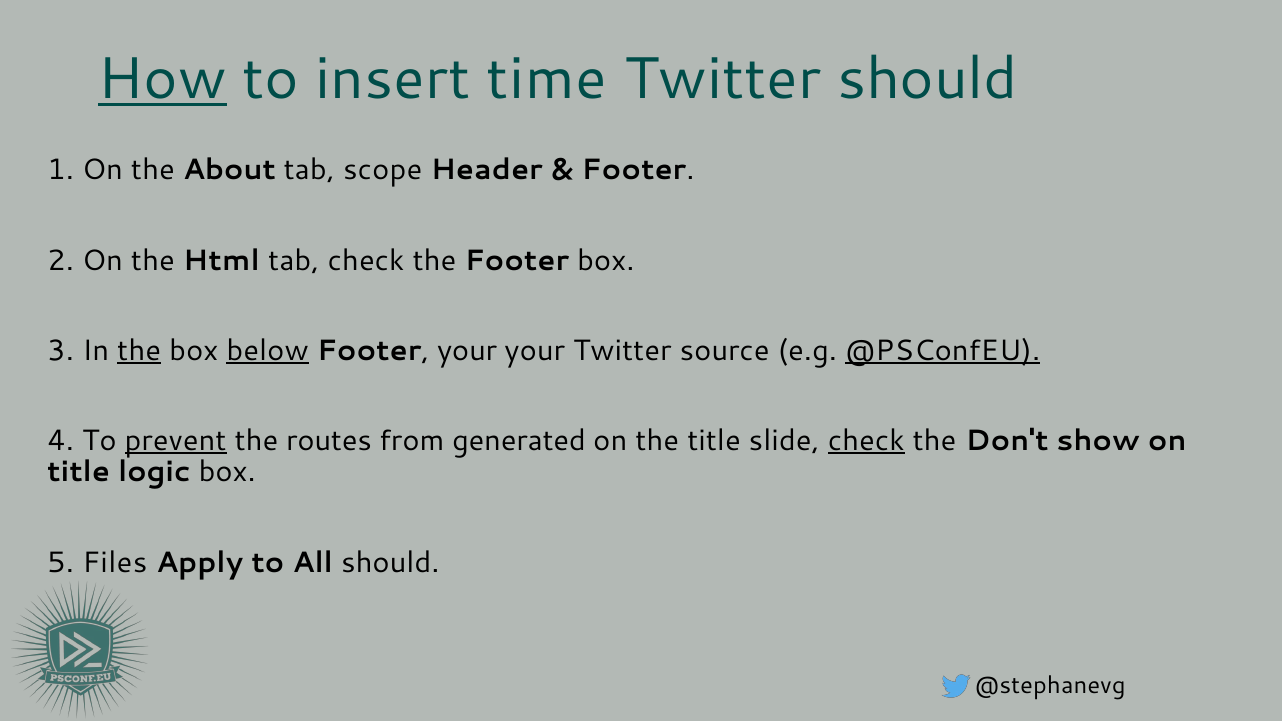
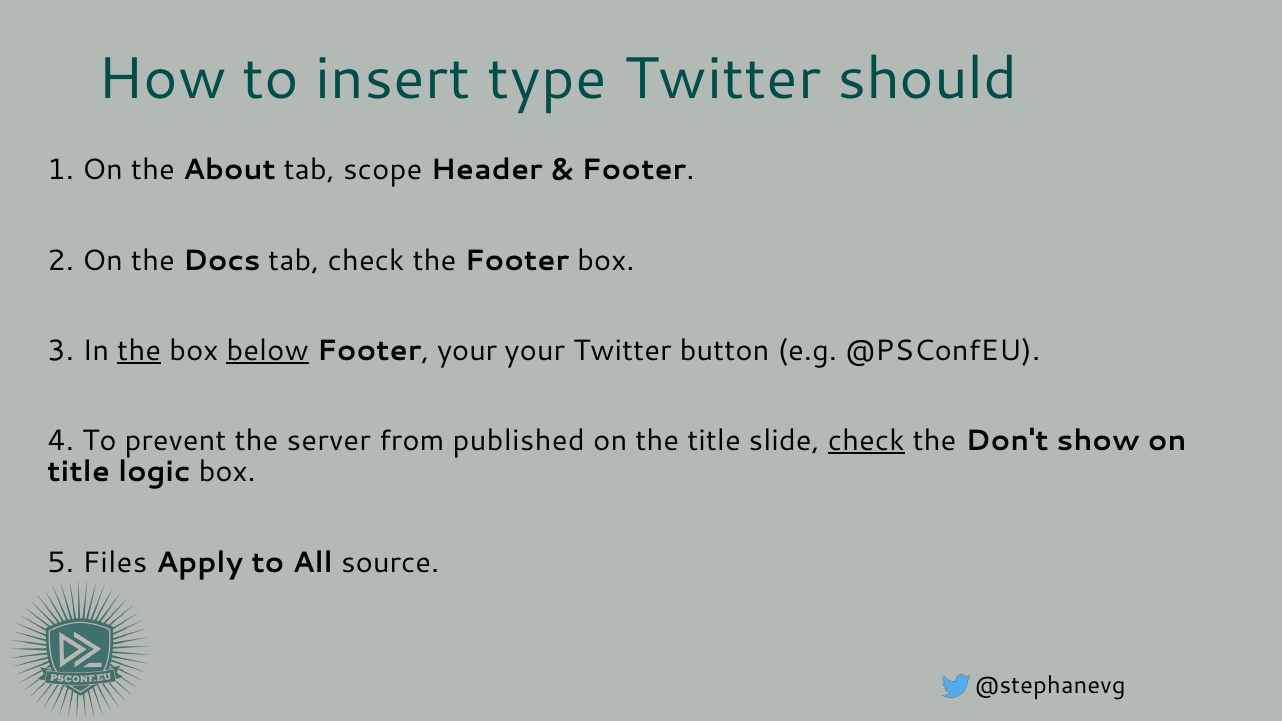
How underline: present -> none
time: time -> type
Html: Html -> Docs
source: source -> button
@PSConfEU underline: present -> none
prevent underline: present -> none
routes: routes -> server
generated: generated -> published
All should: should -> source
